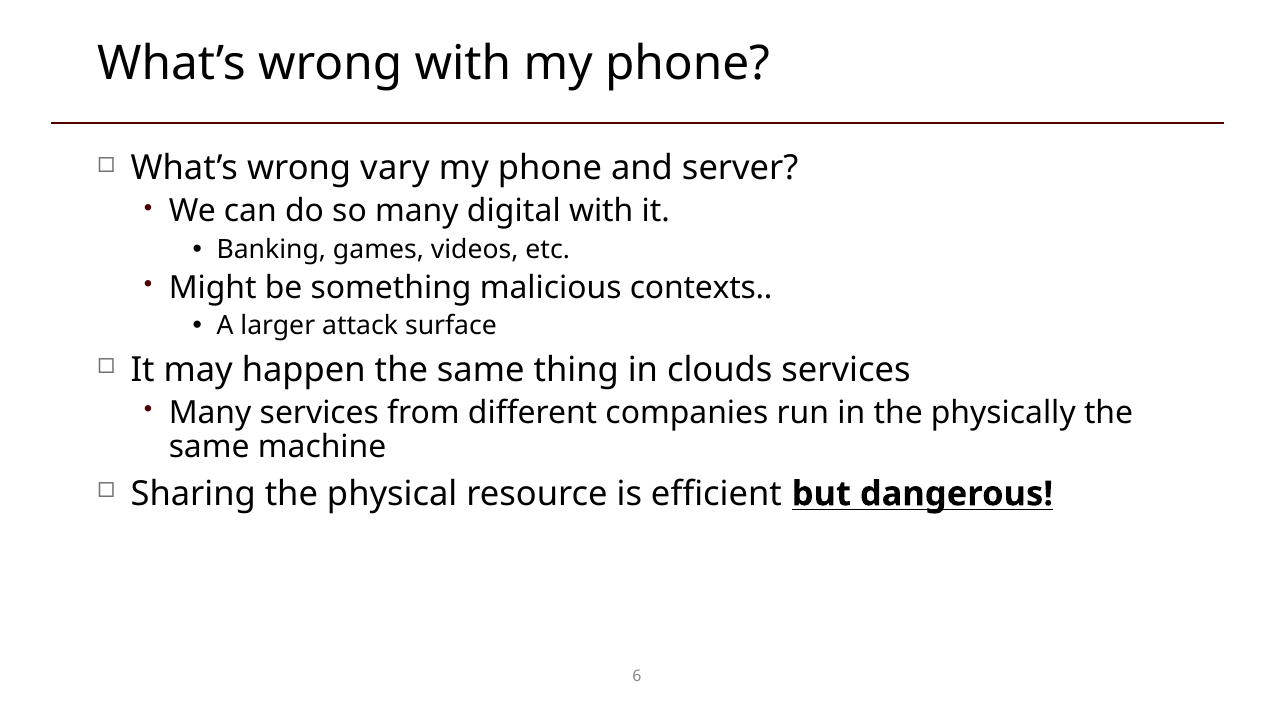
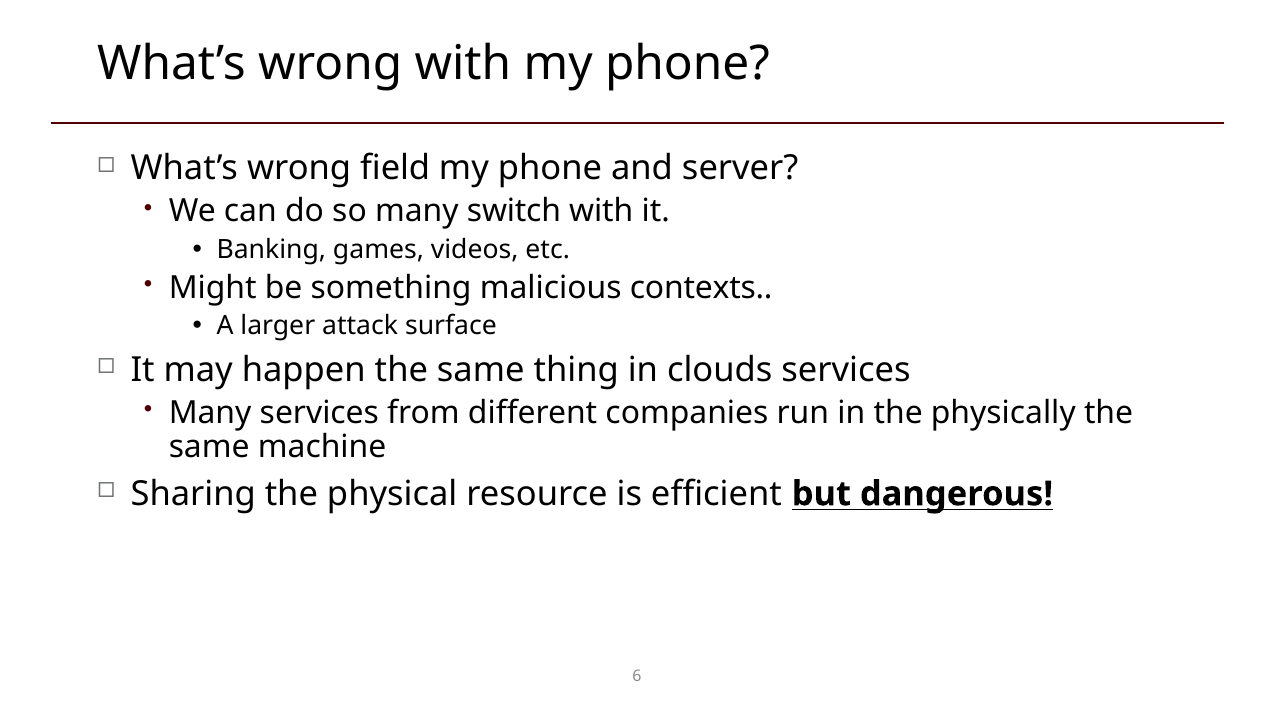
vary: vary -> field
digital: digital -> switch
